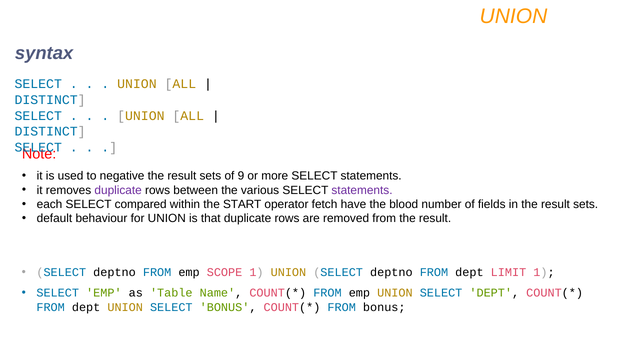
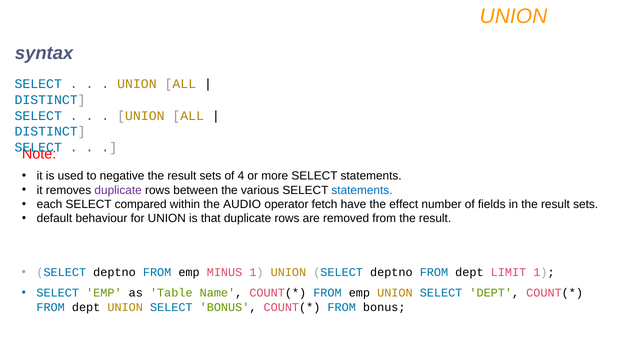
9: 9 -> 4
statements at (362, 190) colour: purple -> blue
START: START -> AUDIO
blood: blood -> effect
SCOPE: SCOPE -> MINUS
